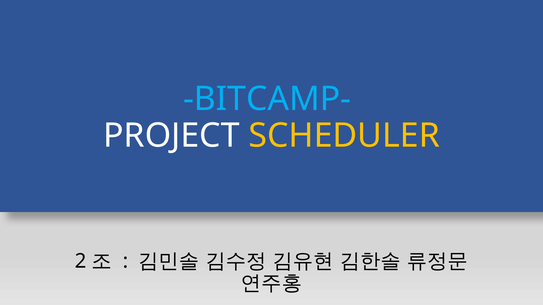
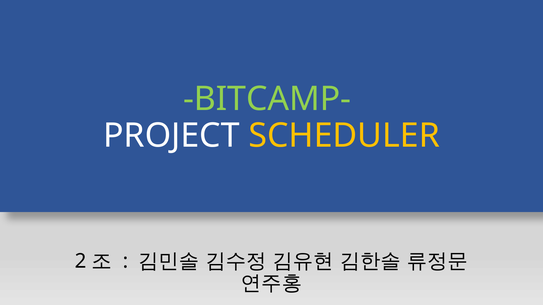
BITCAMP- colour: light blue -> light green
